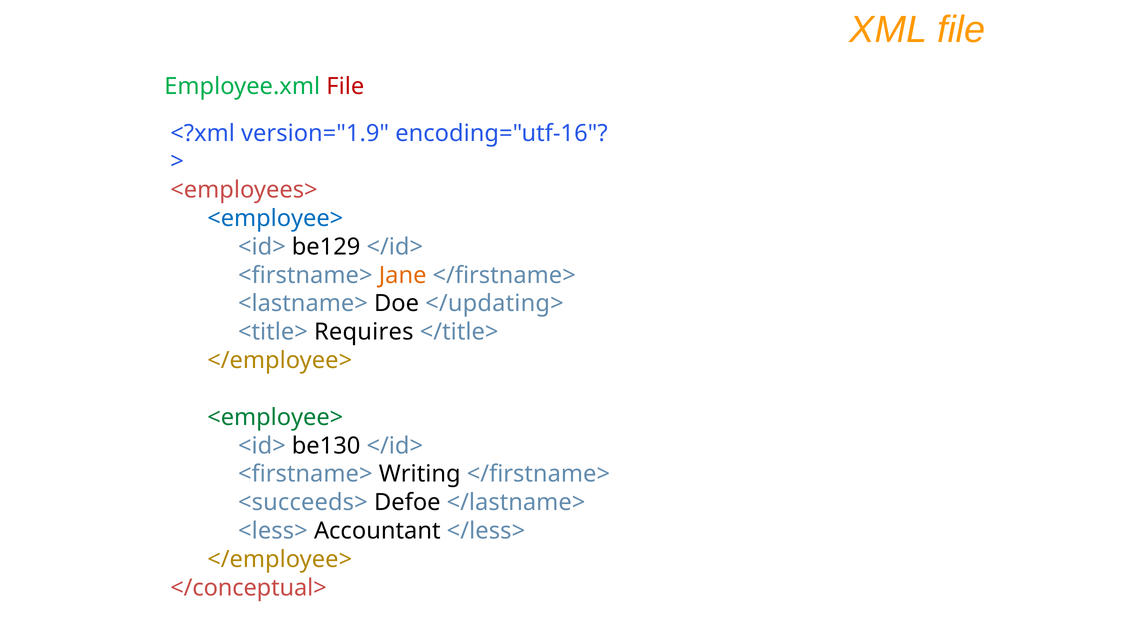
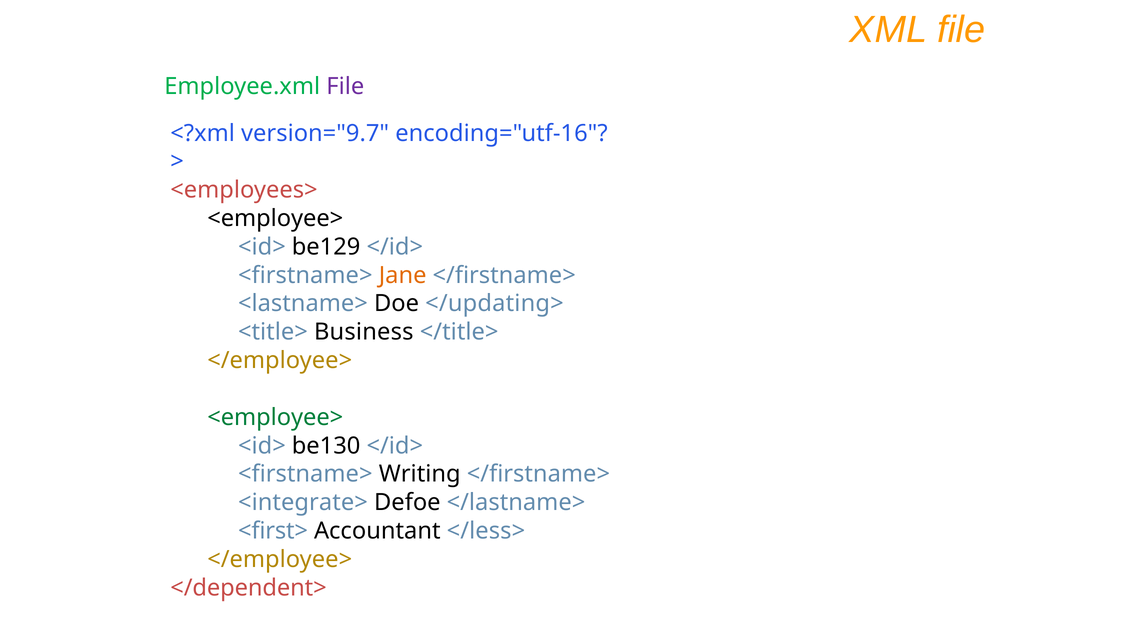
File at (345, 87) colour: red -> purple
version="1.9: version="1.9 -> version="9.7
<employee> at (275, 218) colour: blue -> black
Requires: Requires -> Business
<succeeds>: <succeeds> -> <integrate>
<less>: <less> -> <first>
</conceptual>: </conceptual> -> </dependent>
